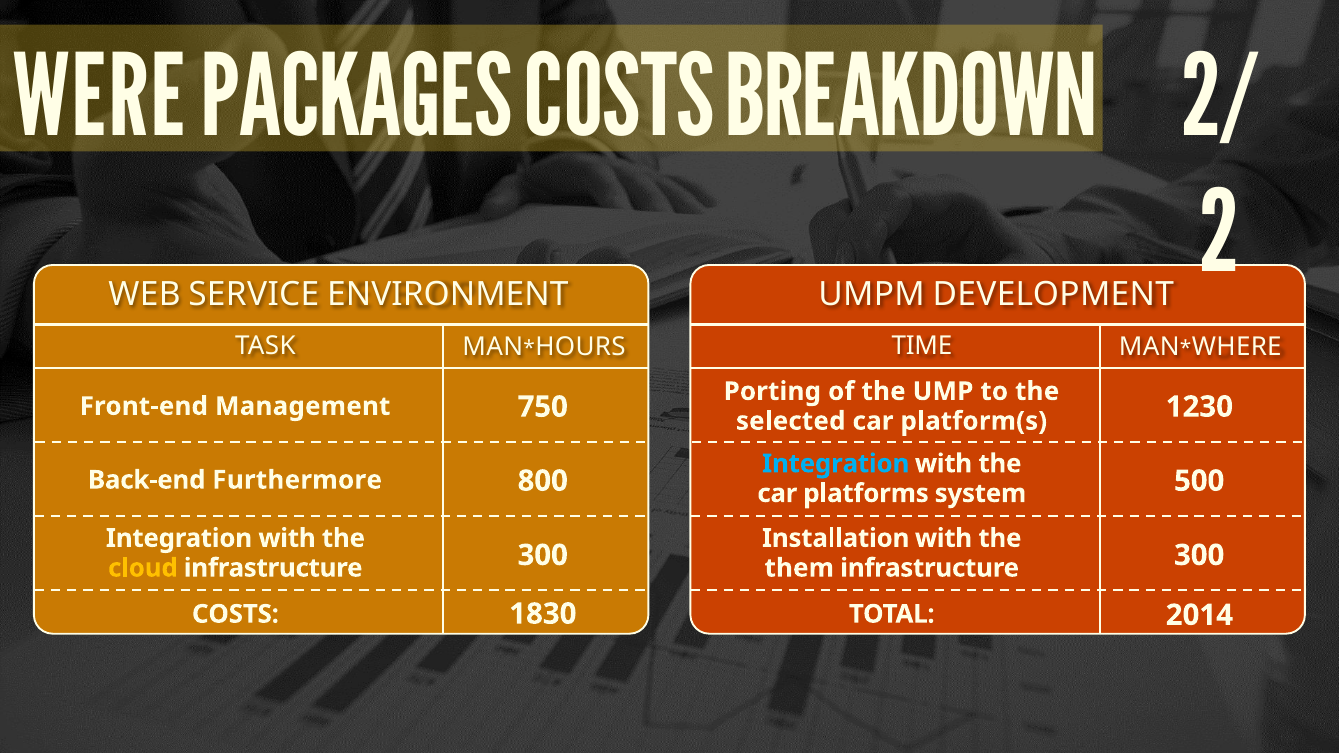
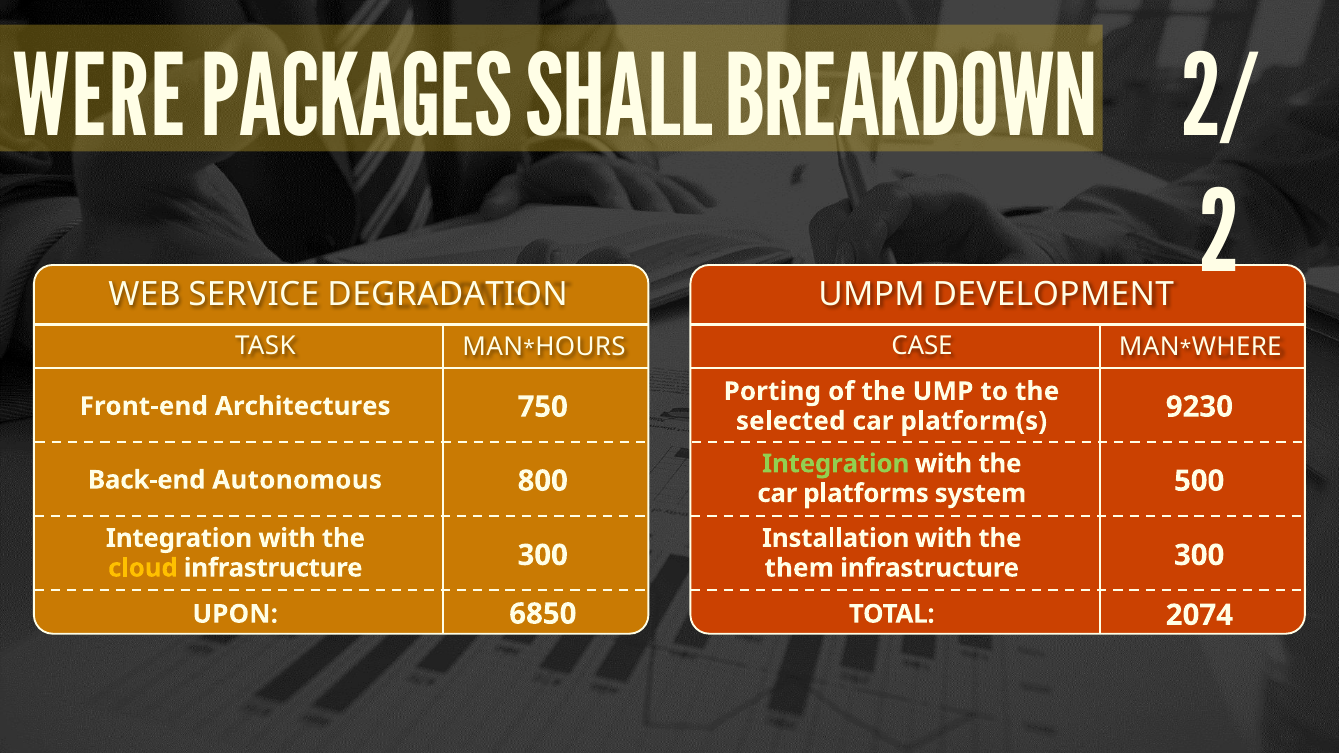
PACKAGES COSTS: COSTS -> SHALL
ENVIRONMENT: ENVIRONMENT -> DEGRADATION
TIME: TIME -> CASE
1230: 1230 -> 9230
Management: Management -> Architectures
Integration at (836, 464) colour: light blue -> light green
Furthermore: Furthermore -> Autonomous
1830: 1830 -> 6850
COSTS at (235, 614): COSTS -> UPON
2014: 2014 -> 2074
